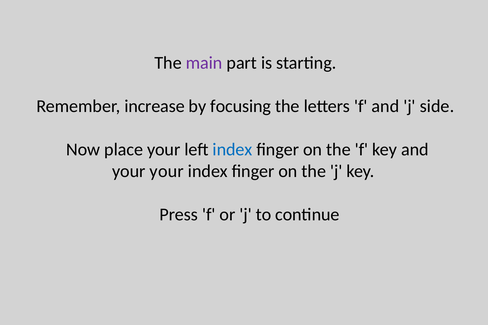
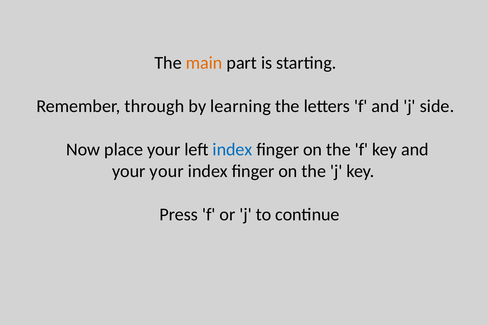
main colour: purple -> orange
increase: increase -> through
focusing: focusing -> learning
